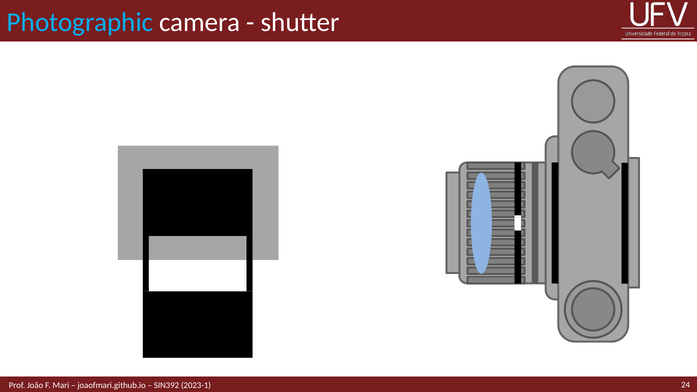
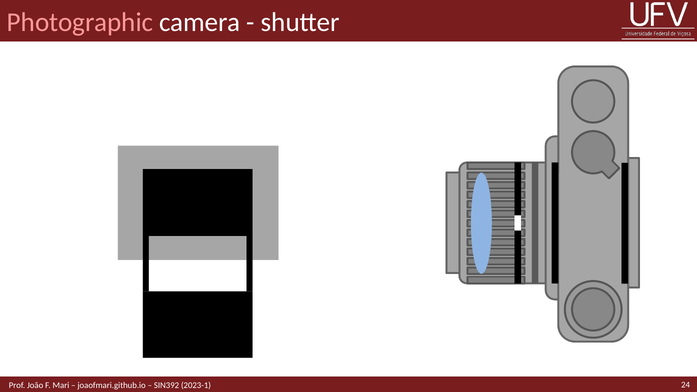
Photographic colour: light blue -> pink
